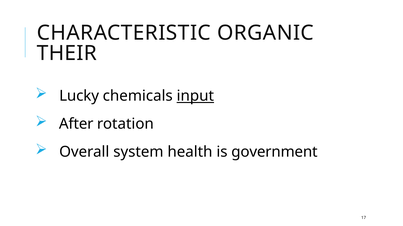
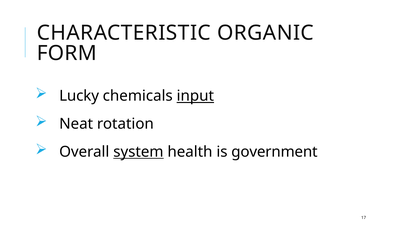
THEIR: THEIR -> FORM
After: After -> Neat
system underline: none -> present
